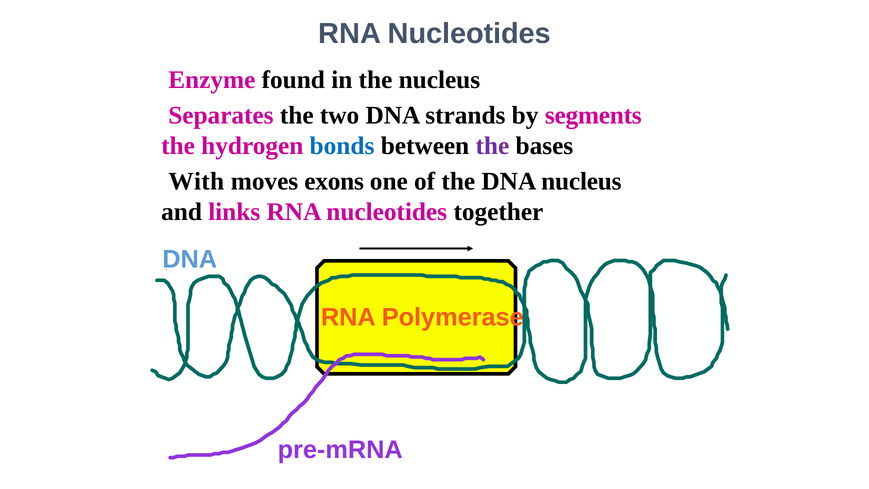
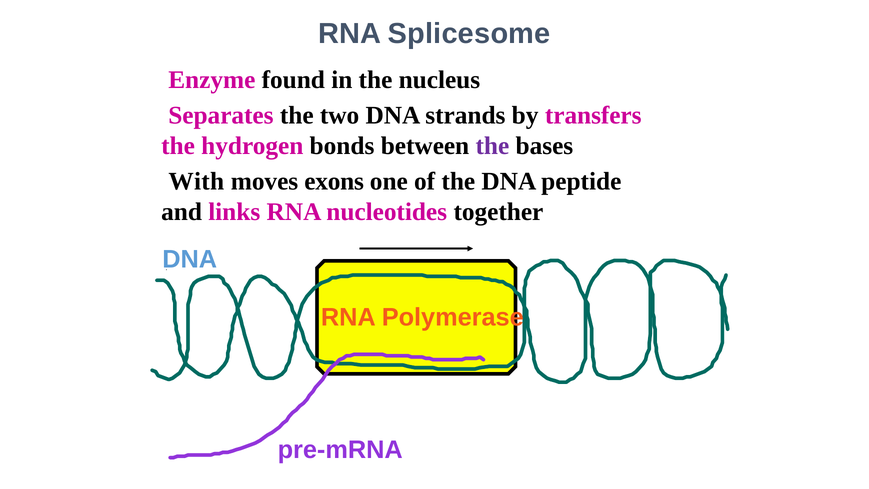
Nucleotides at (469, 34): Nucleotides -> Splicesome
segments: segments -> transfers
bonds colour: blue -> black
DNA nucleus: nucleus -> peptide
